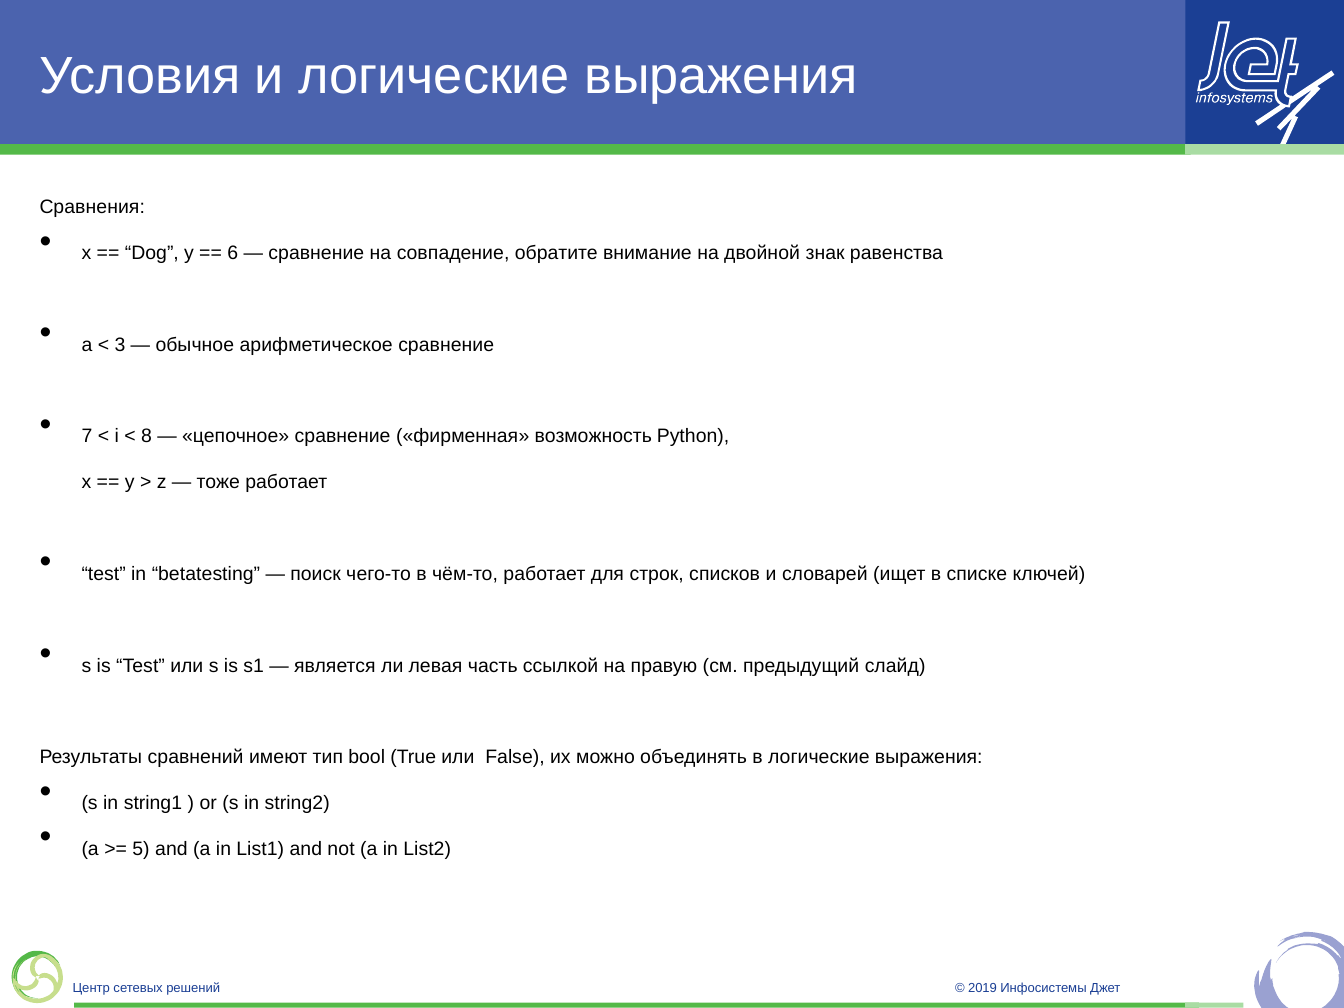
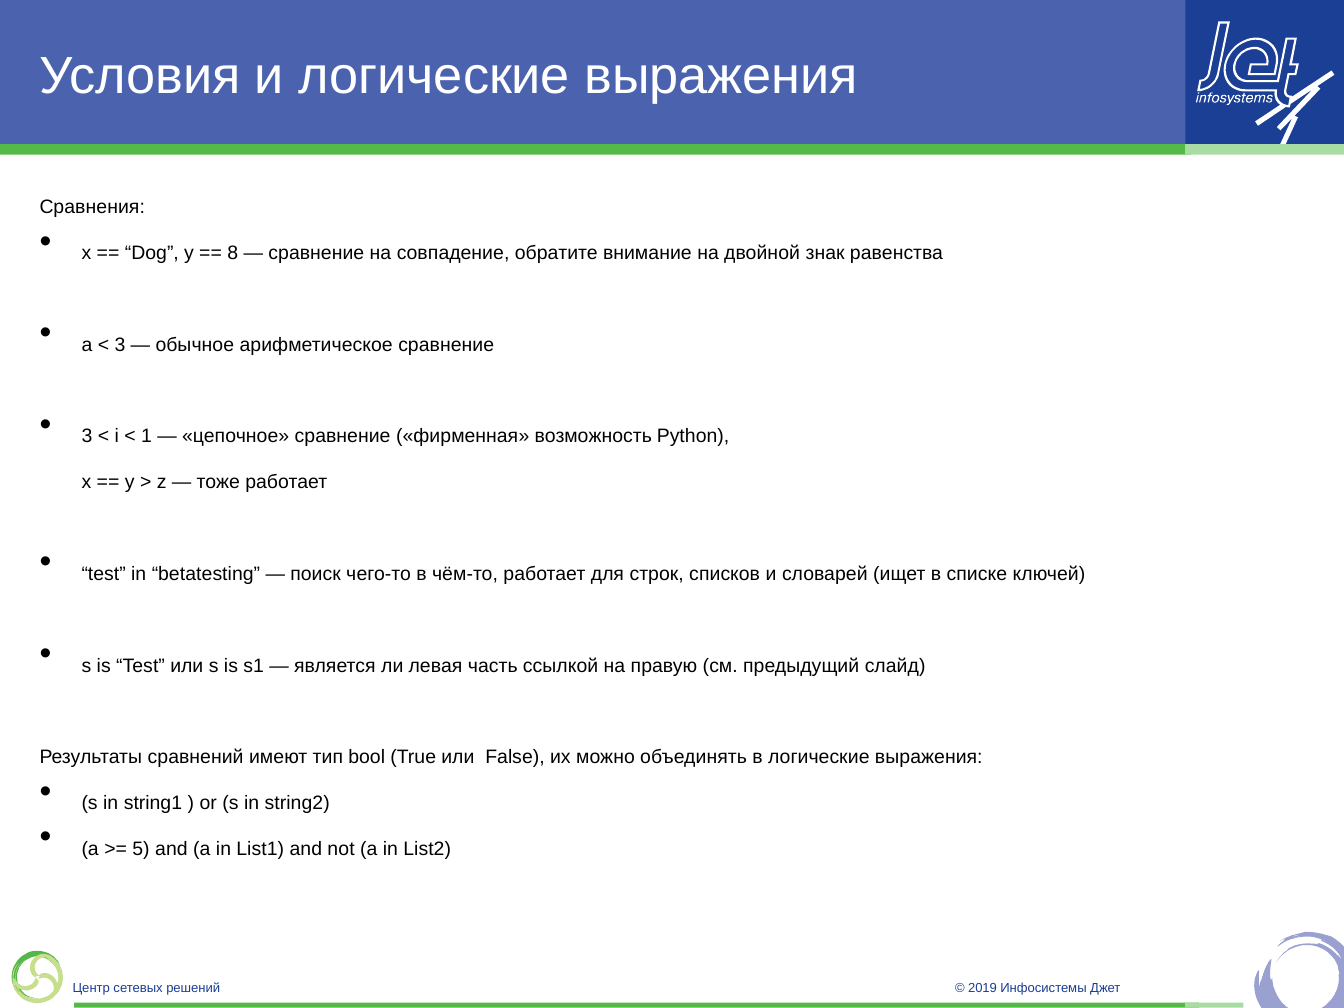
6: 6 -> 8
7 at (87, 437): 7 -> 3
8: 8 -> 1
